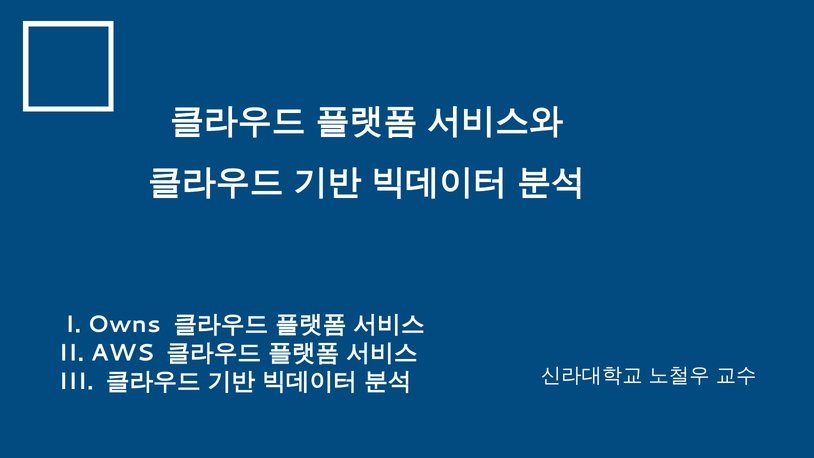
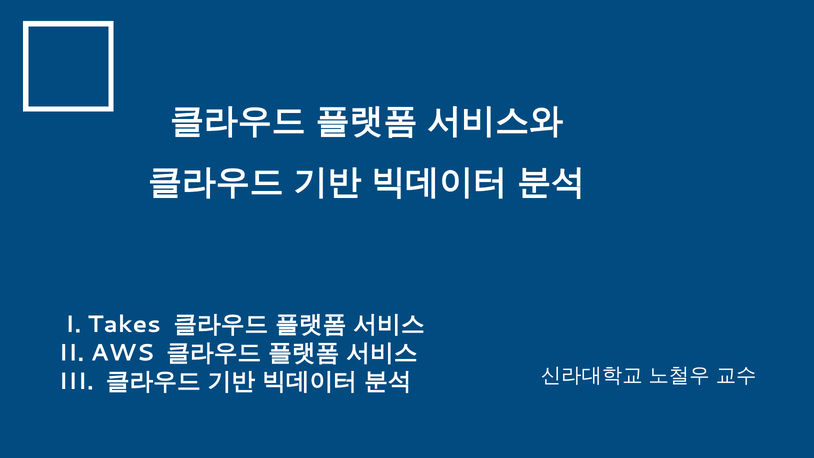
Owns: Owns -> Takes
